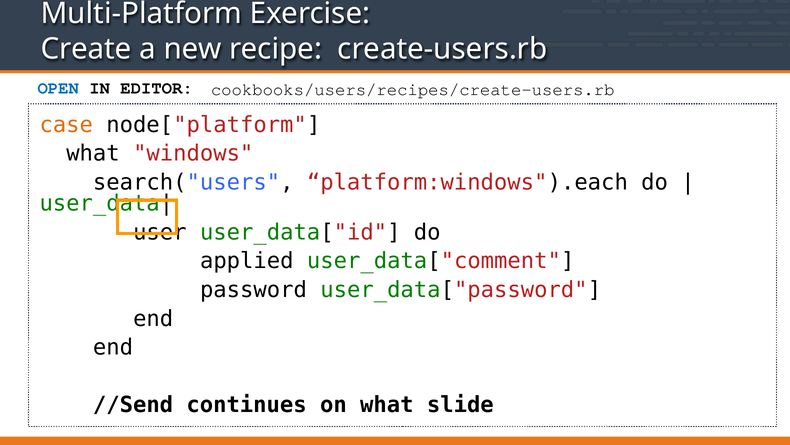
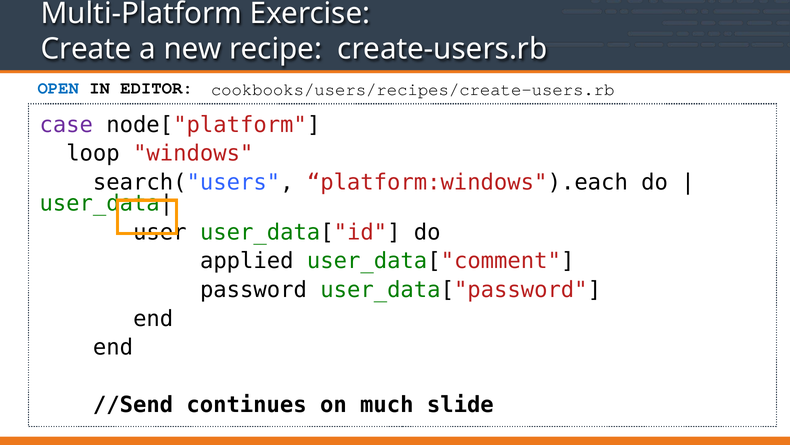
case colour: orange -> purple
what at (93, 153): what -> loop
on what: what -> much
